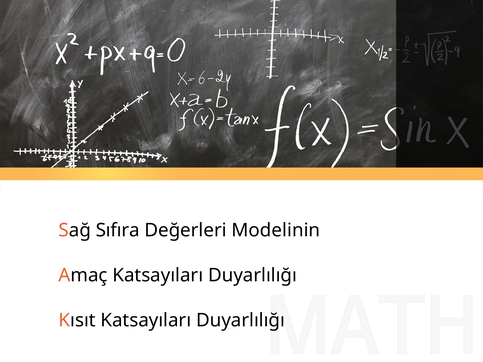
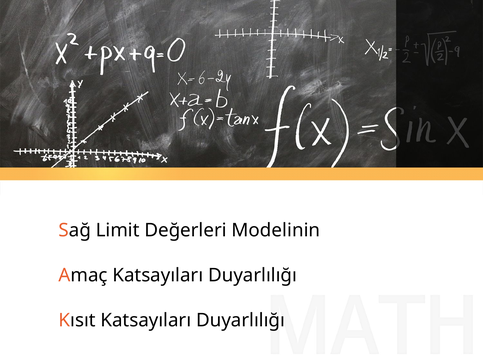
Sıfıra: Sıfıra -> Limit
